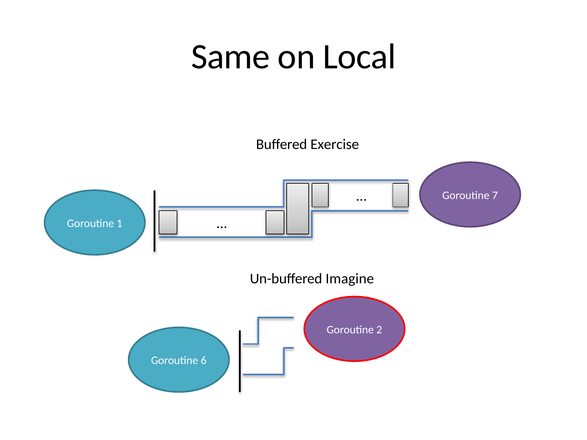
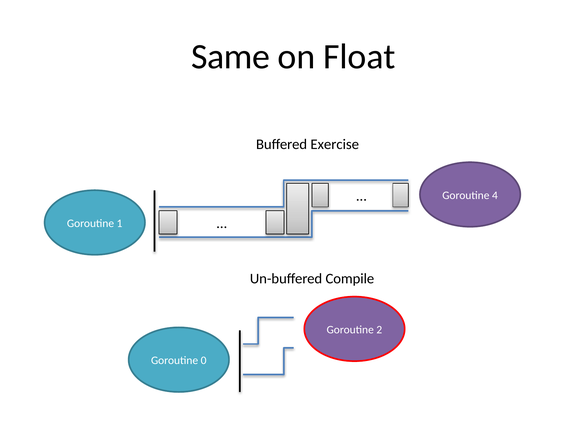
Local: Local -> Float
7: 7 -> 4
Imagine: Imagine -> Compile
6: 6 -> 0
